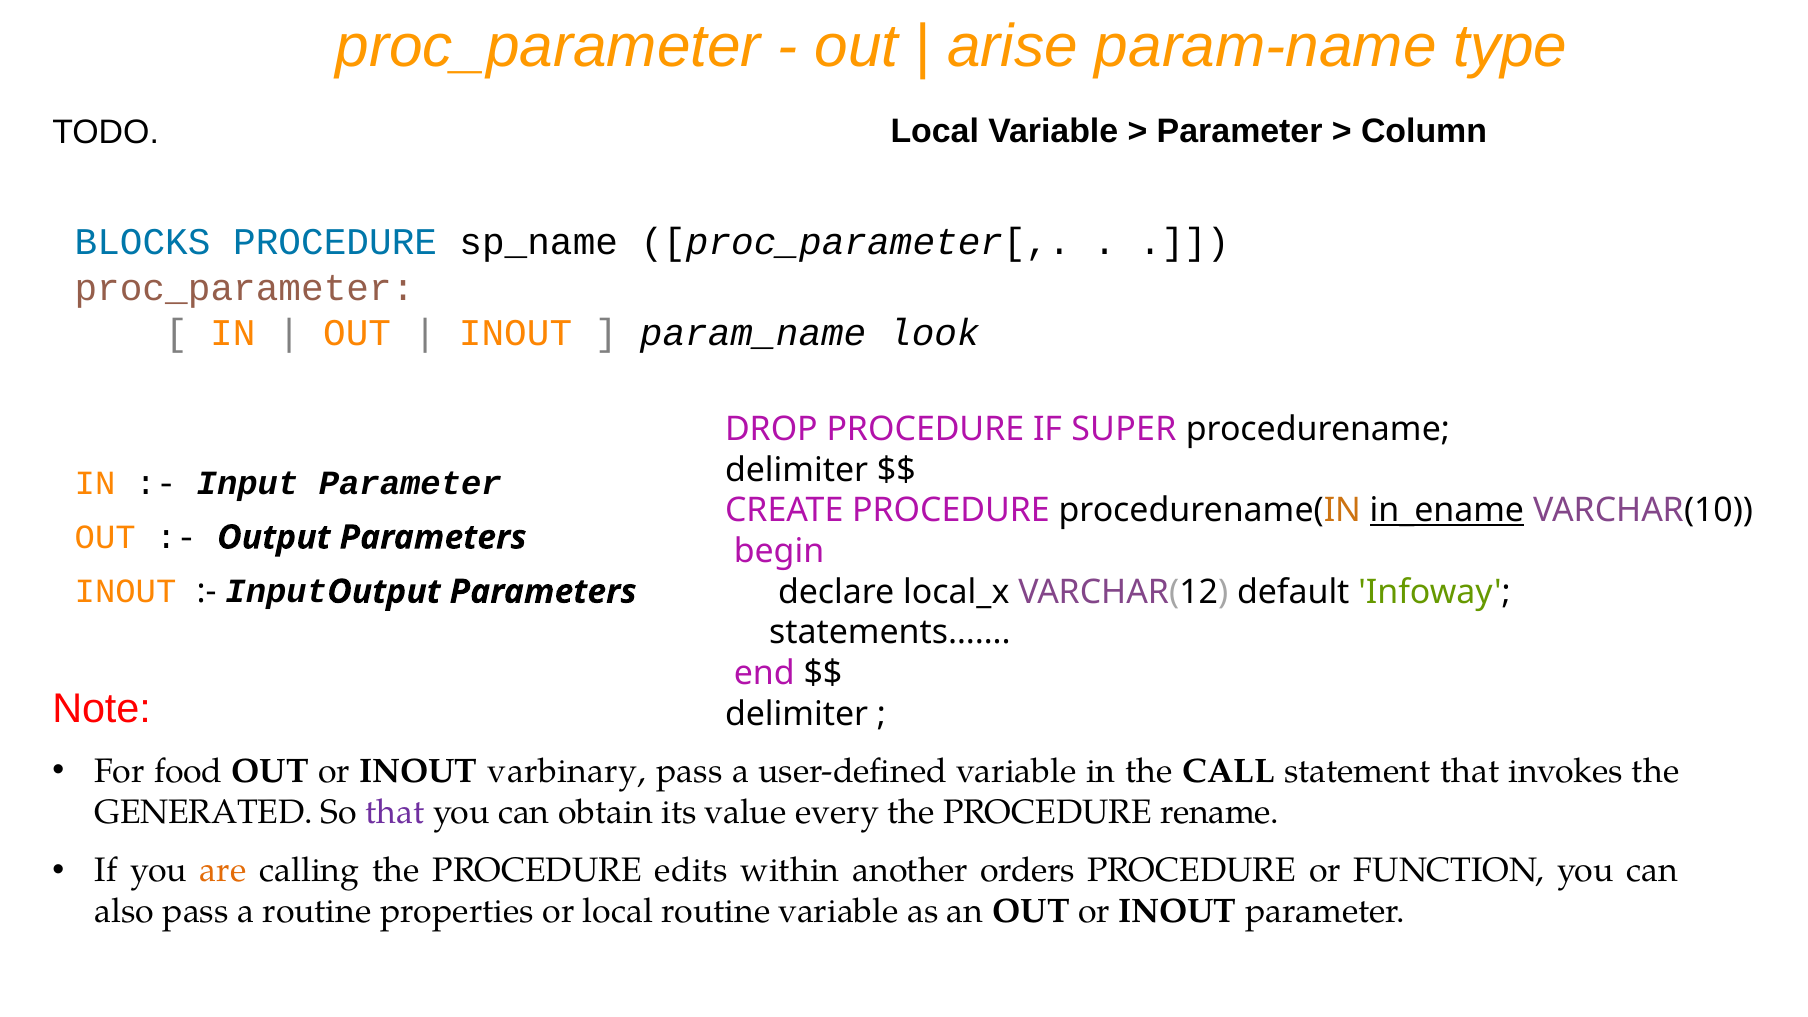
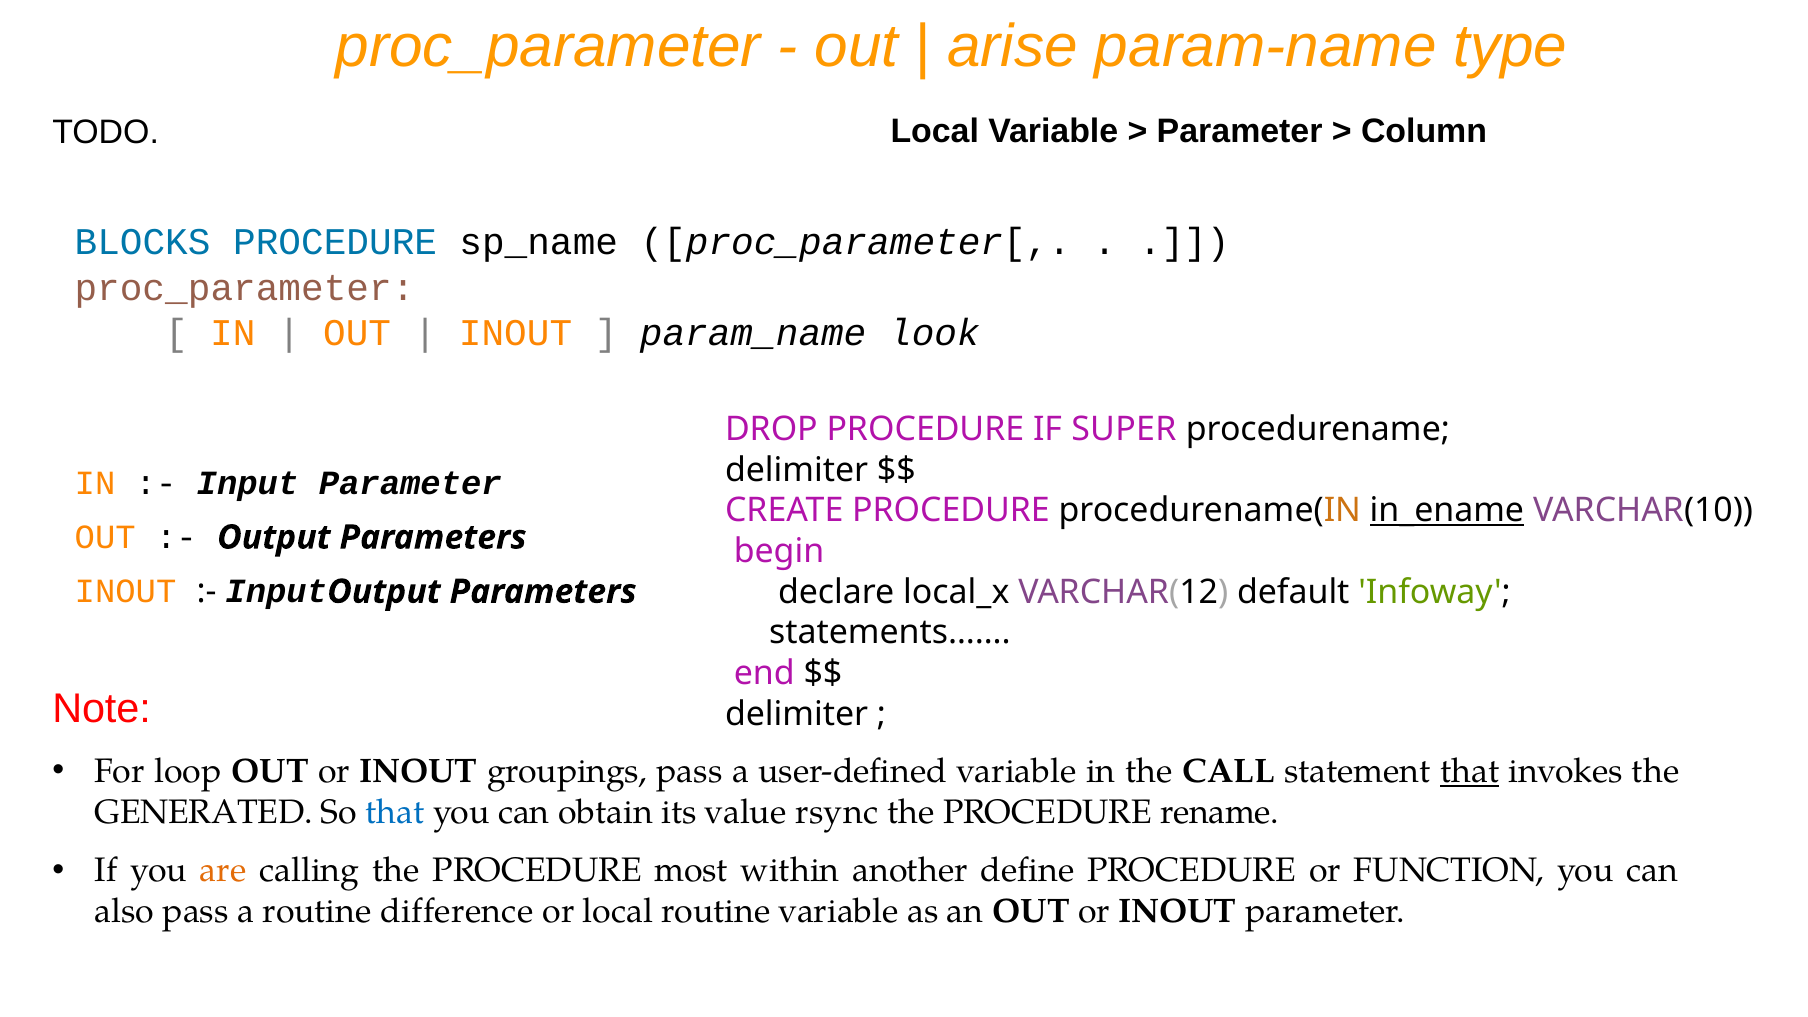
food: food -> loop
varbinary: varbinary -> groupings
that at (1470, 771) underline: none -> present
that at (395, 812) colour: purple -> blue
every: every -> rsync
edits: edits -> most
orders: orders -> define
properties: properties -> difference
